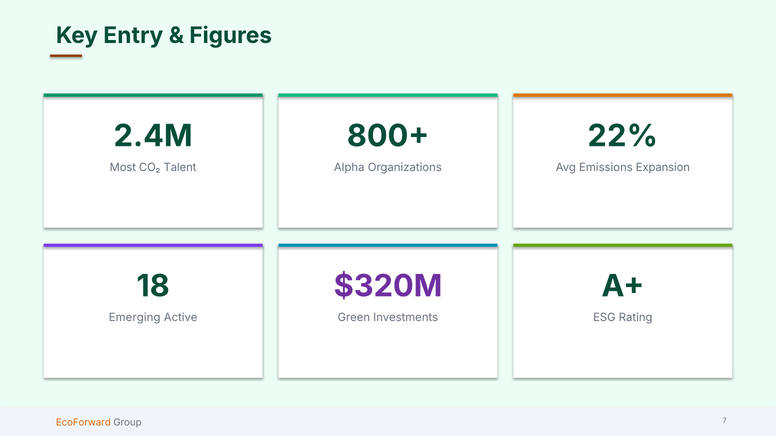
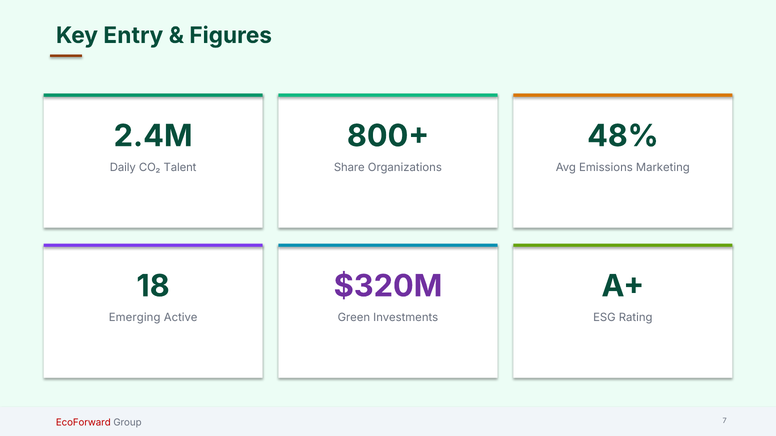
22%: 22% -> 48%
Most: Most -> Daily
Alpha: Alpha -> Share
Expansion: Expansion -> Marketing
EcoForward colour: orange -> red
